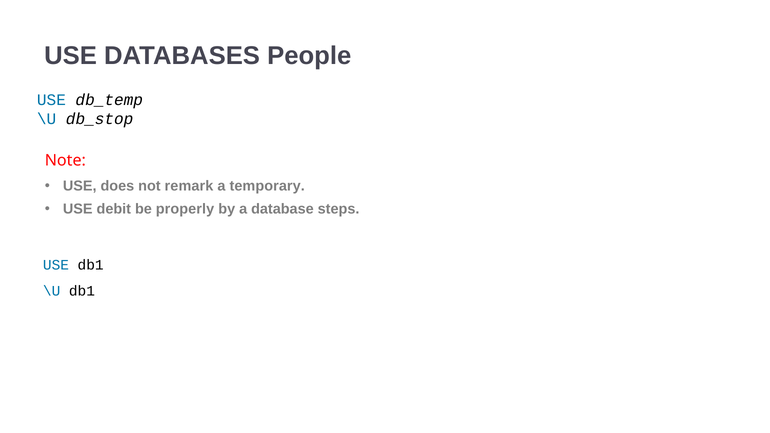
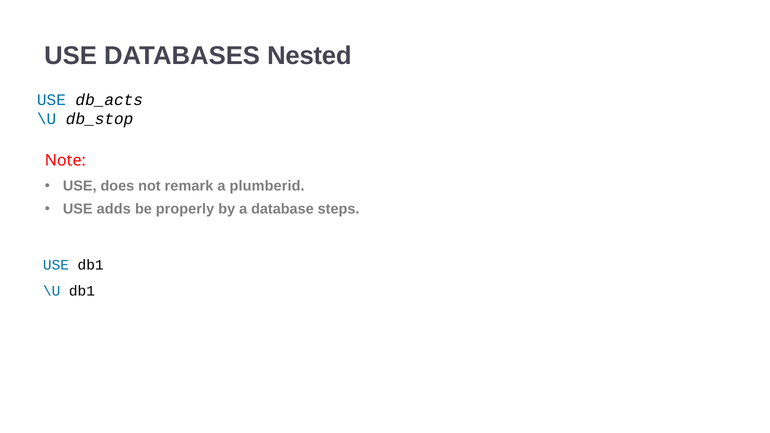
People: People -> Nested
db_temp: db_temp -> db_acts
temporary: temporary -> plumberid
debit: debit -> adds
